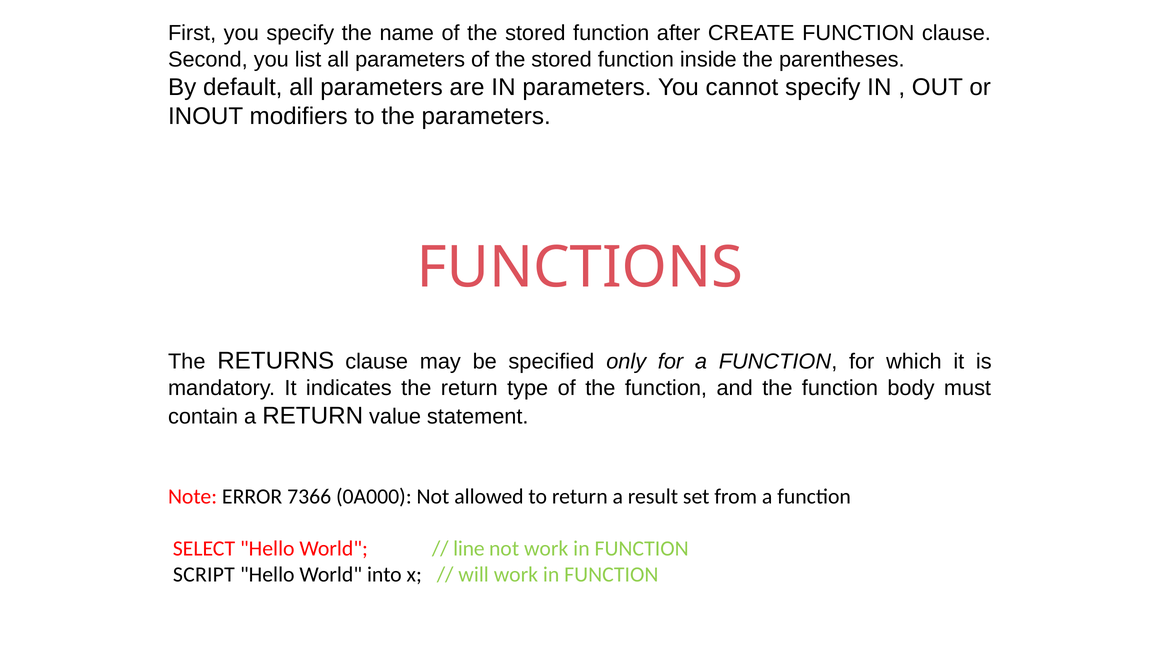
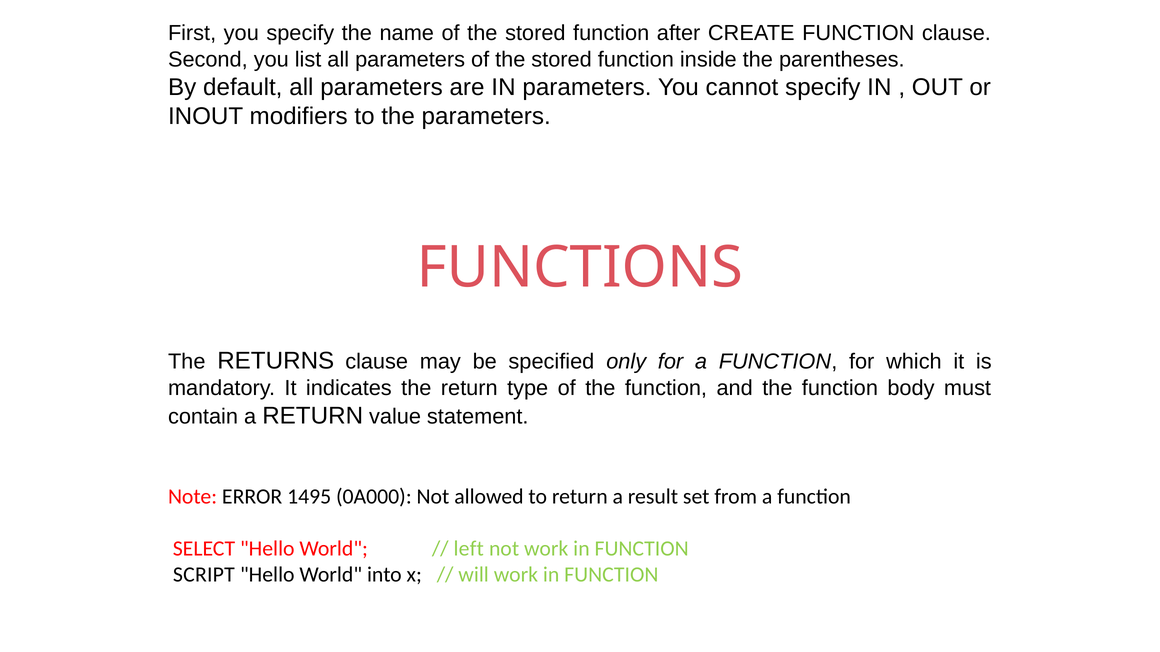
7366: 7366 -> 1495
line: line -> left
